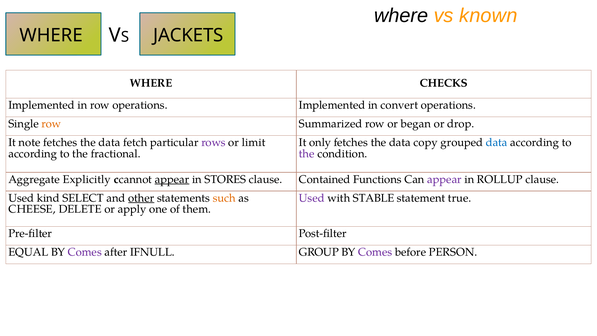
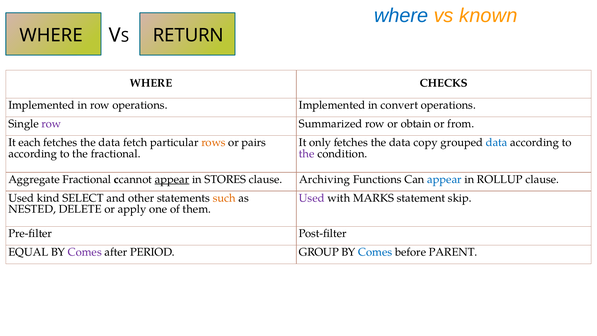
where at (401, 16) colour: black -> blue
JACKETS: JACKETS -> RETURN
row at (51, 124) colour: orange -> purple
began: began -> obtain
drop: drop -> from
note: note -> each
rows colour: purple -> orange
limit: limit -> pairs
Aggregate Explicitly: Explicitly -> Fractional
Contained: Contained -> Archiving
appear at (444, 179) colour: purple -> blue
other underline: present -> none
STABLE: STABLE -> MARKS
true: true -> skip
CHEESE: CHEESE -> NESTED
IFNULL: IFNULL -> PERIOD
Comes at (375, 252) colour: purple -> blue
PERSON: PERSON -> PARENT
